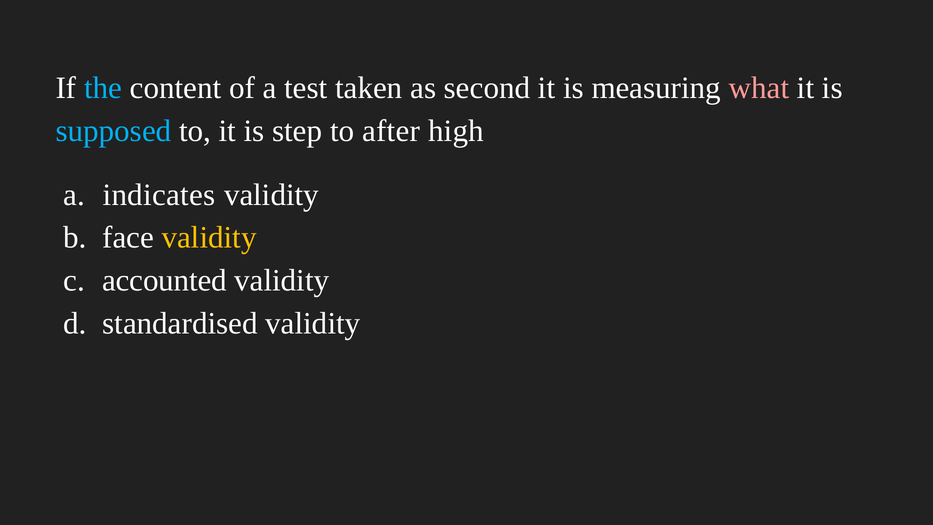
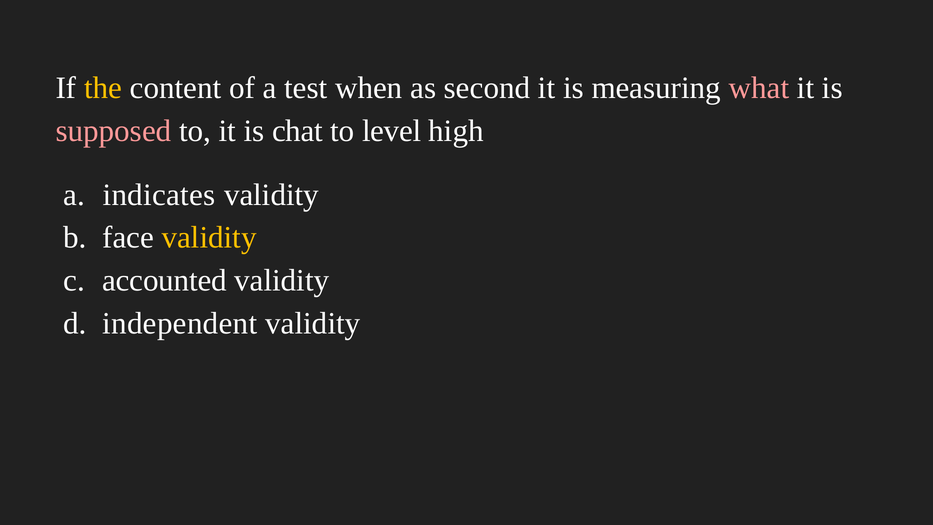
the colour: light blue -> yellow
taken: taken -> when
supposed colour: light blue -> pink
step: step -> chat
after: after -> level
standardised: standardised -> independent
